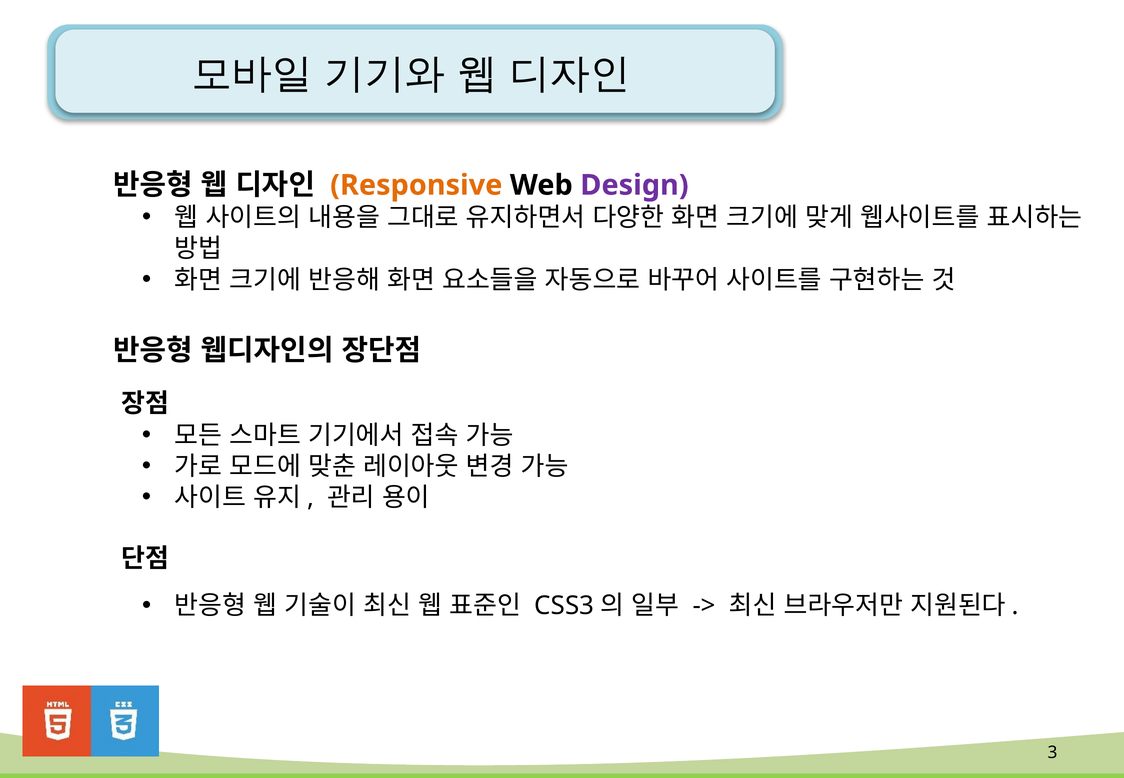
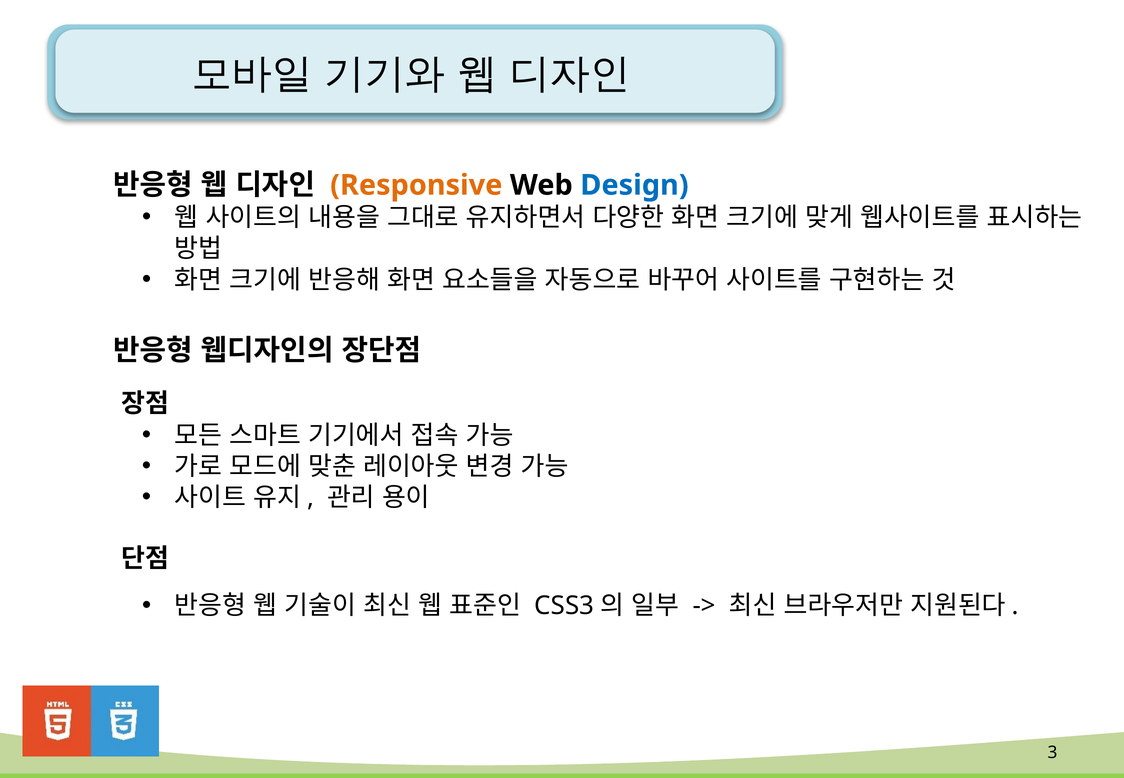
Design colour: purple -> blue
